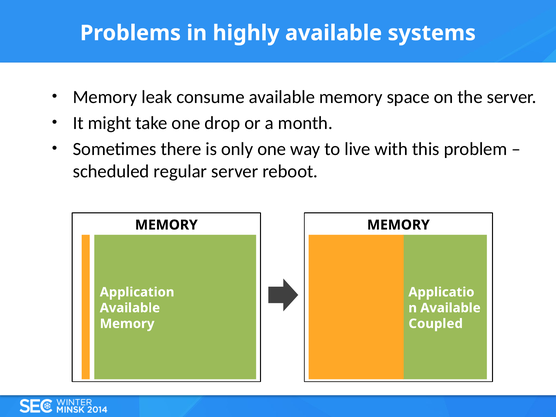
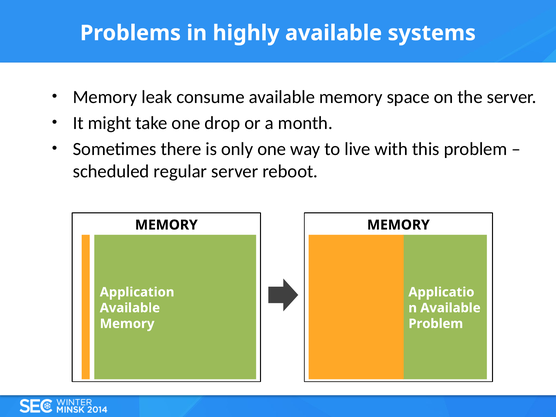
Coupled at (436, 324): Coupled -> Problem
